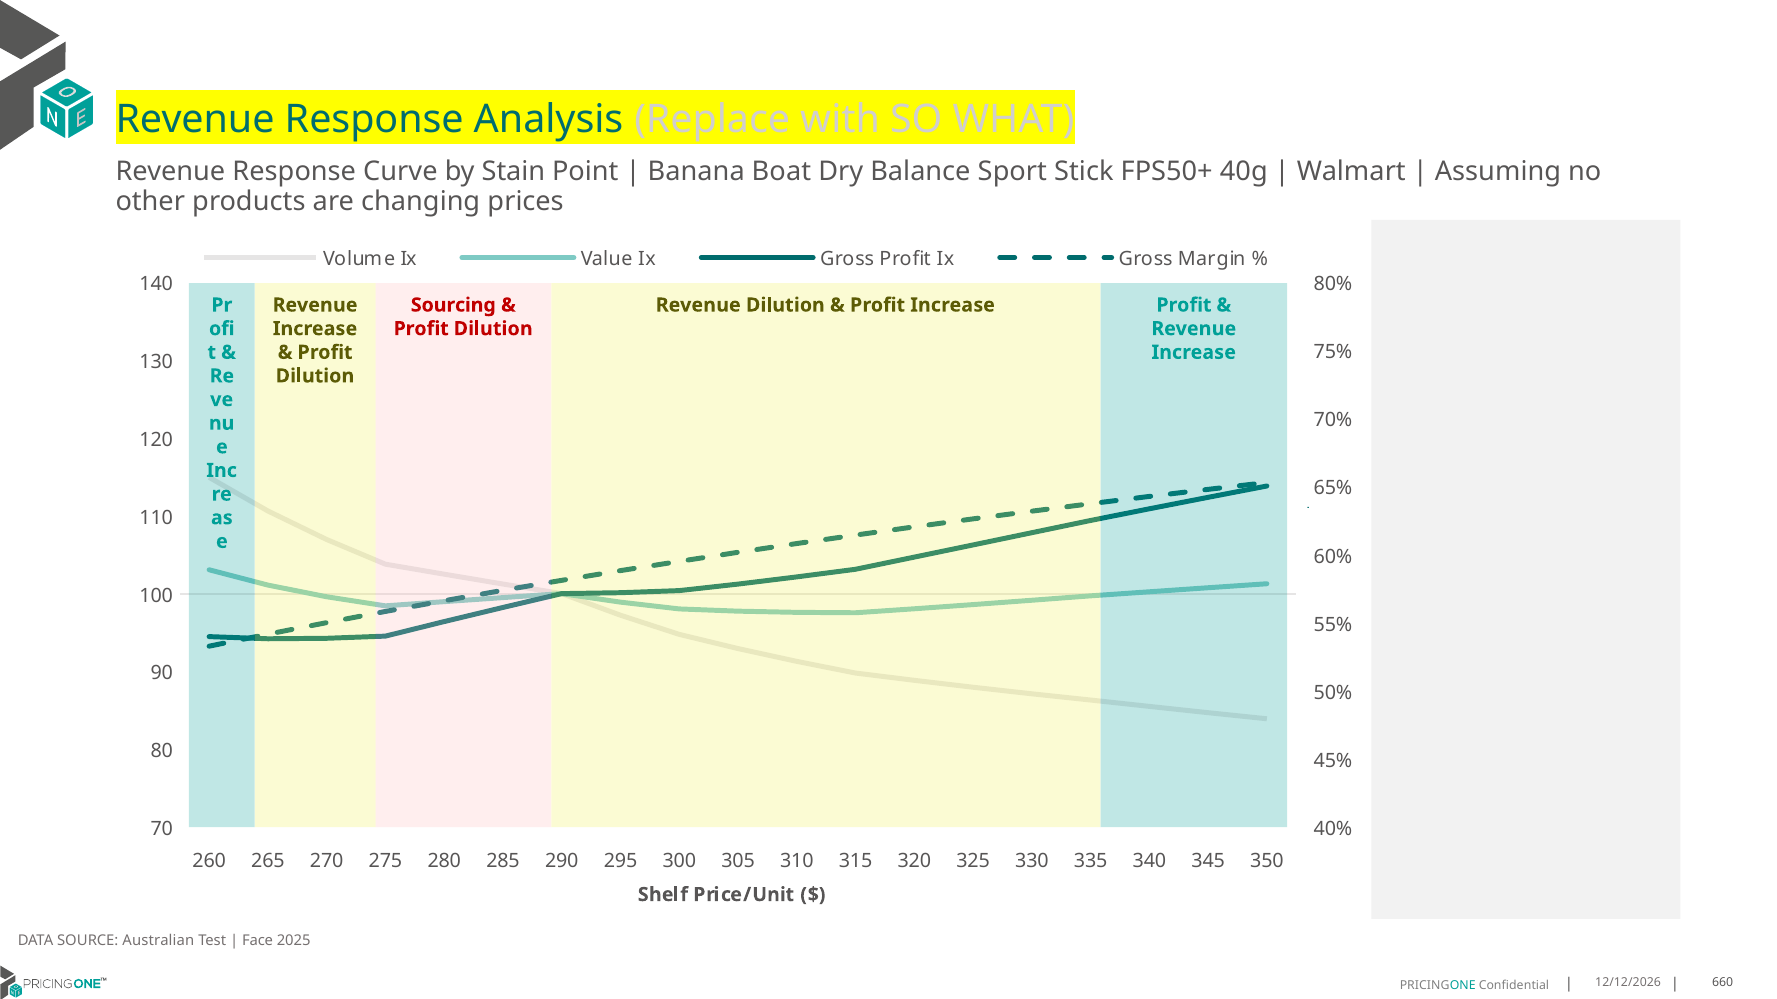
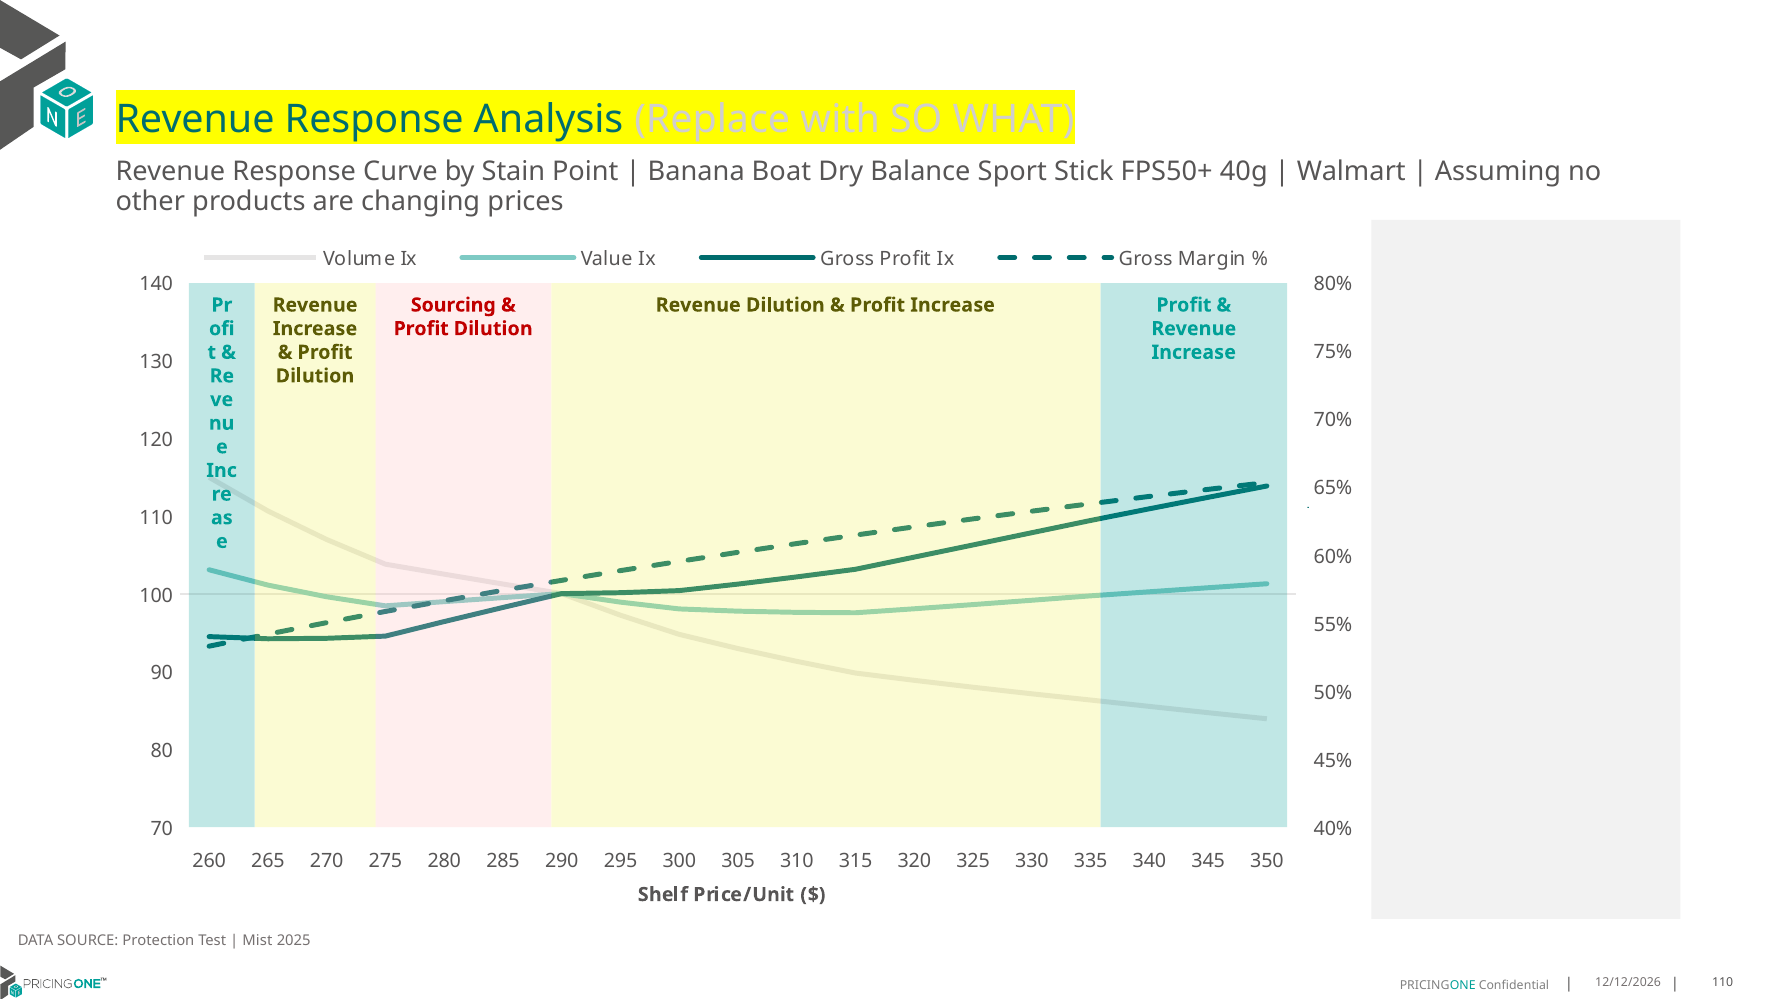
Australian: Australian -> Protection
Face: Face -> Mist
660 at (1723, 983): 660 -> 110
